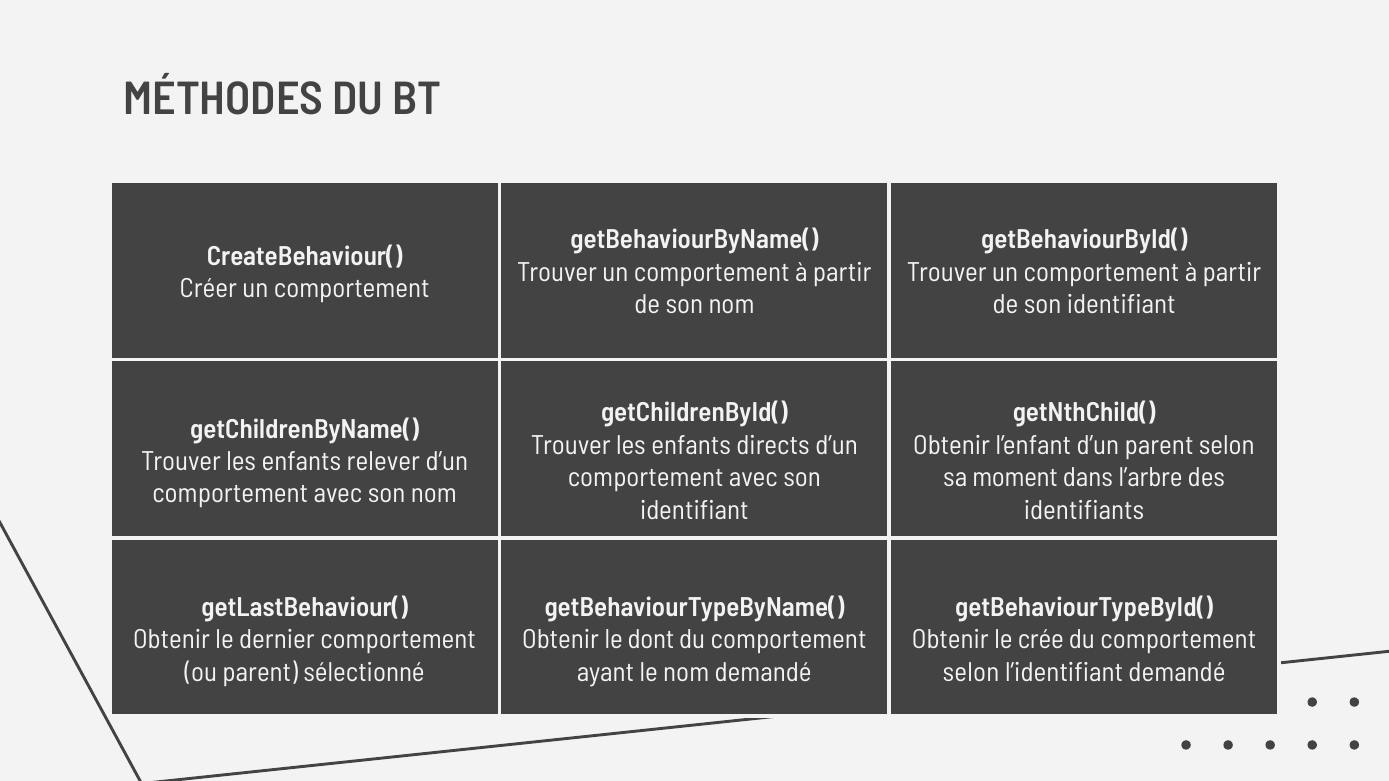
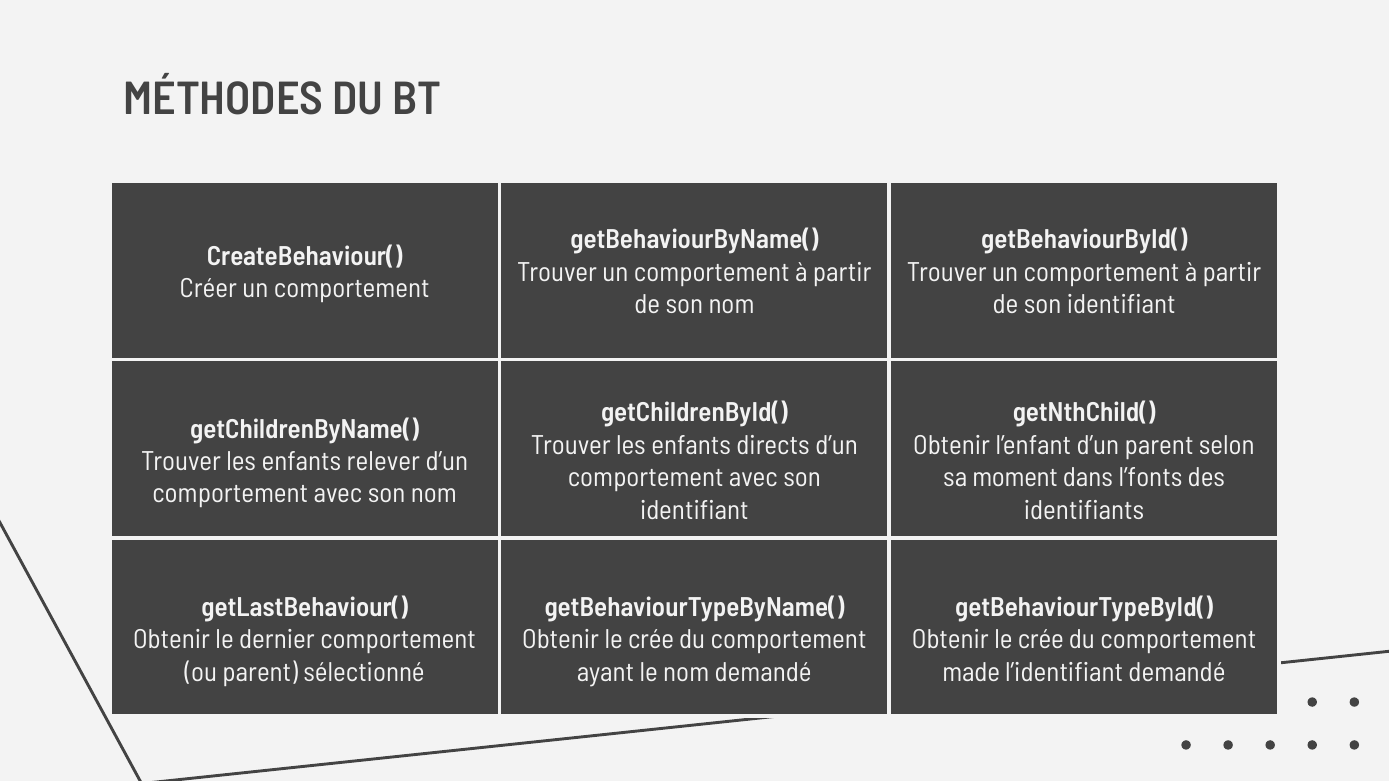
l’arbre: l’arbre -> l’fonts
dont at (651, 640): dont -> crée
selon at (971, 673): selon -> made
